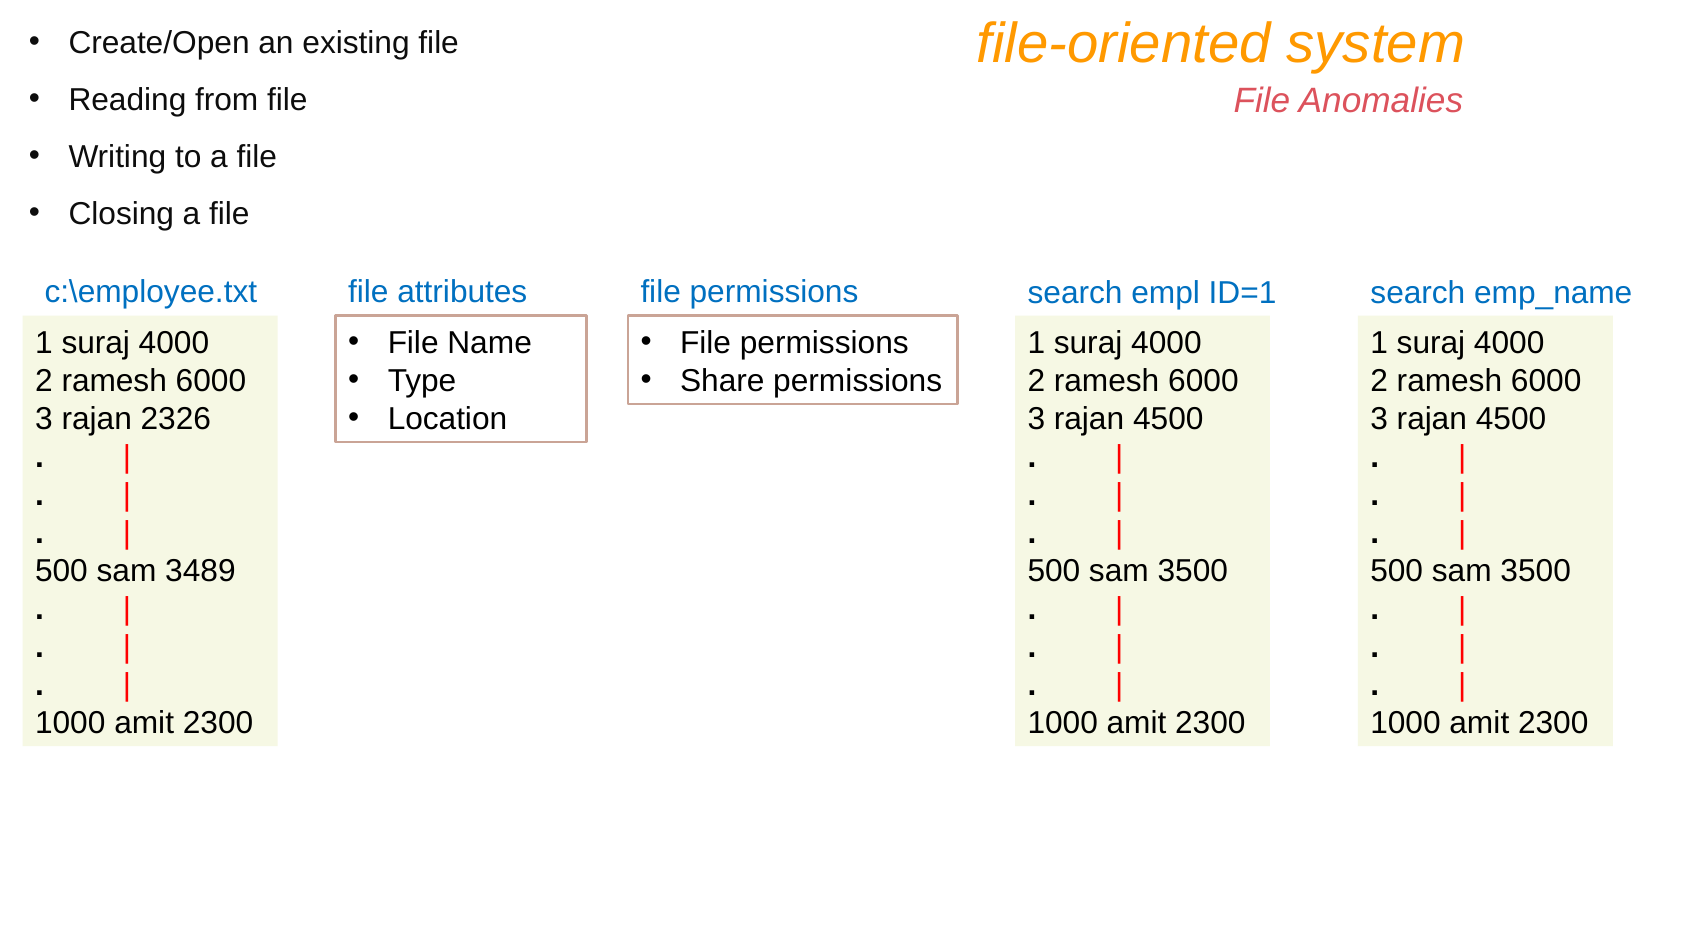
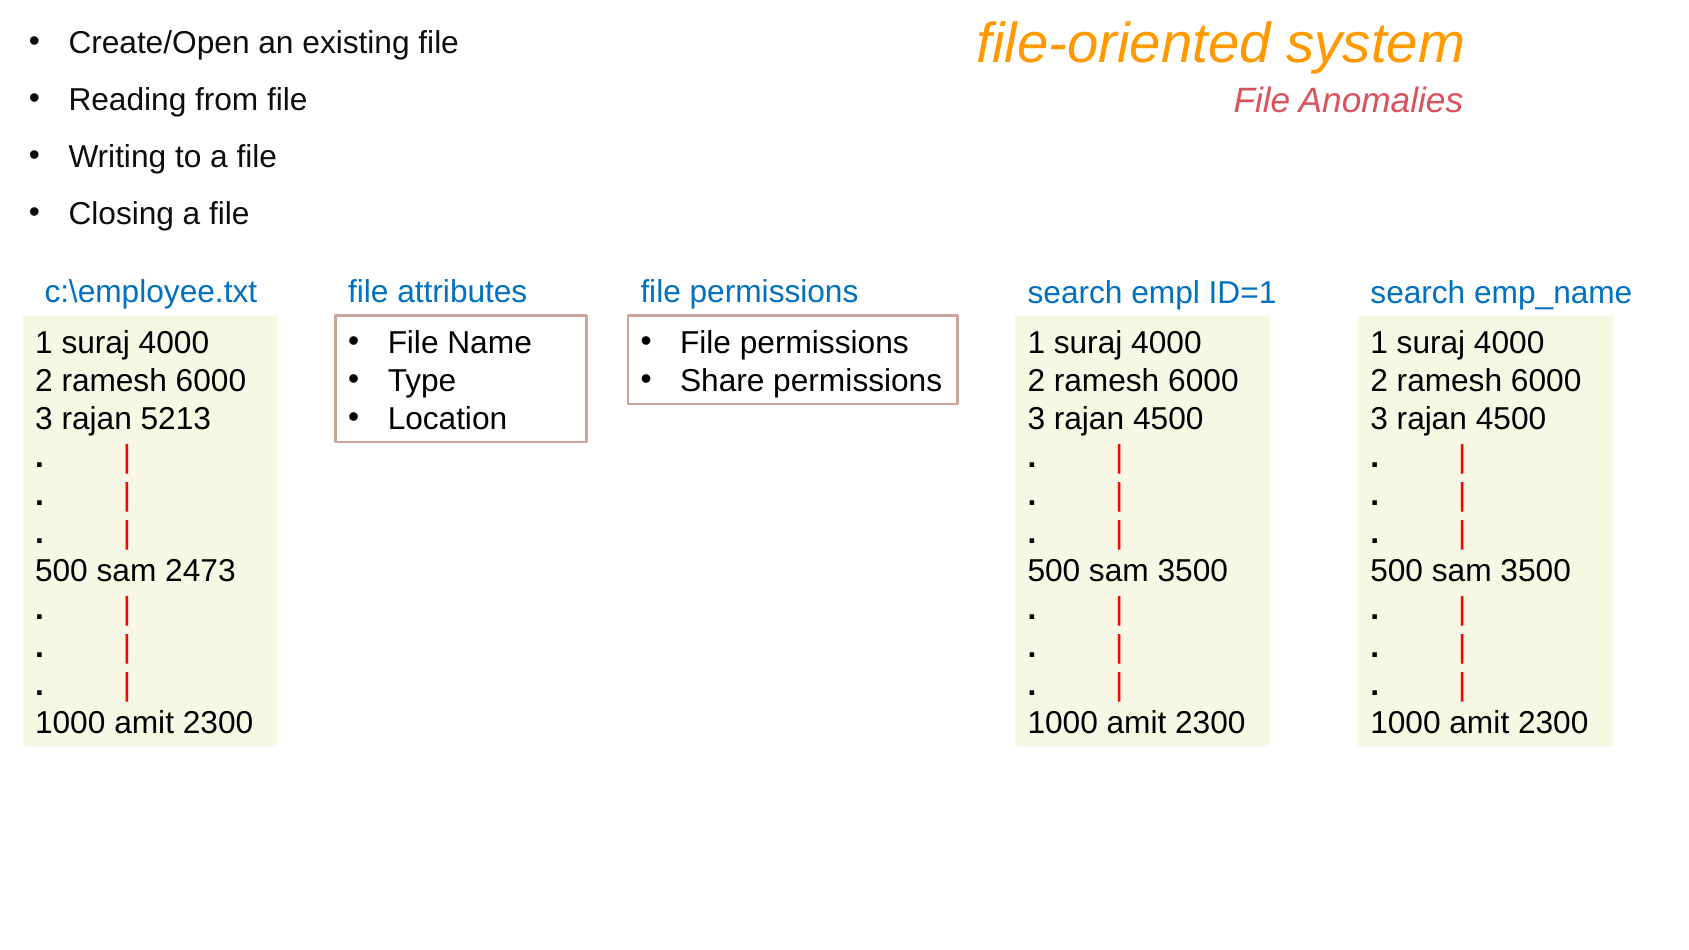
2326: 2326 -> 5213
3489: 3489 -> 2473
